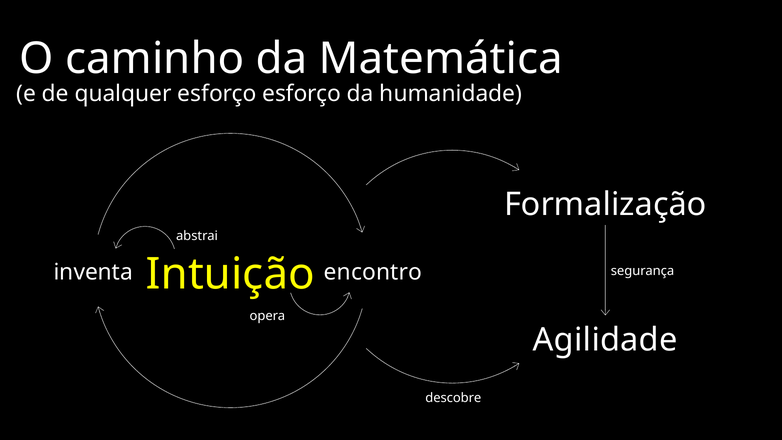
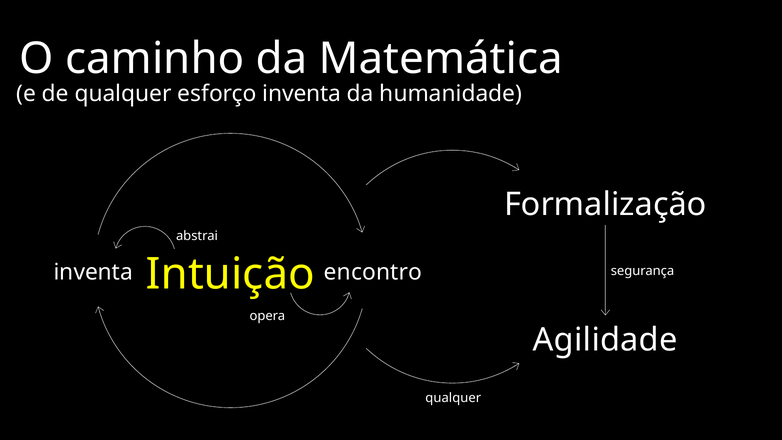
esforço esforço: esforço -> inventa
descobre at (453, 398): descobre -> qualquer
